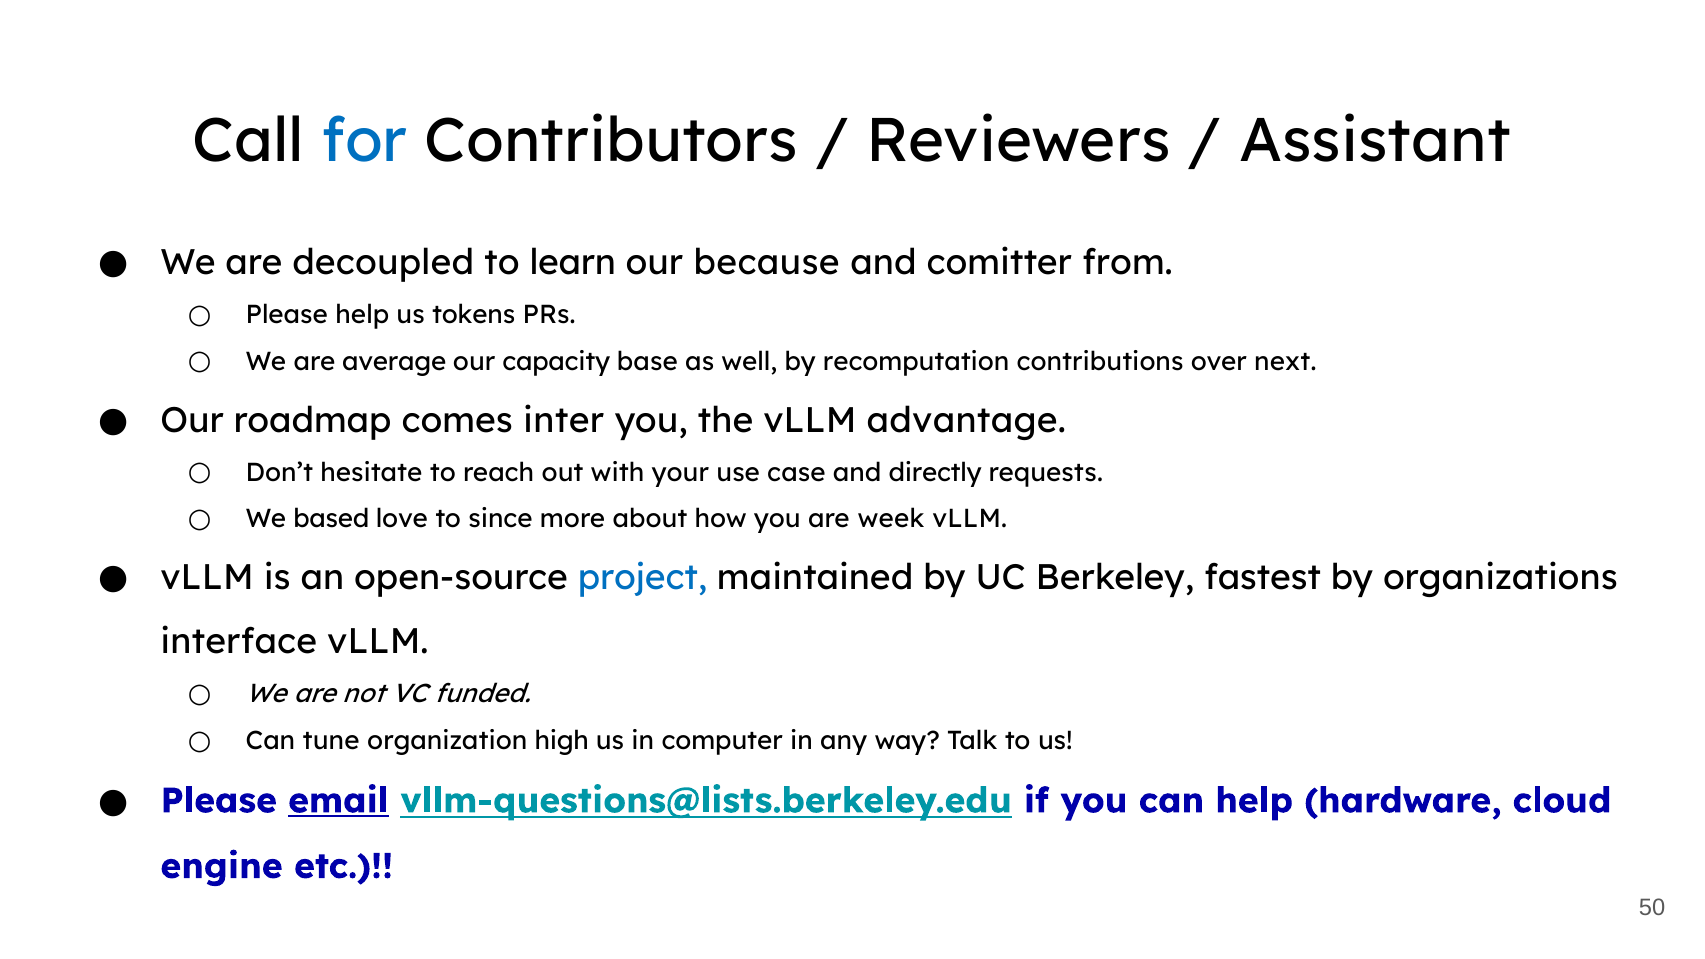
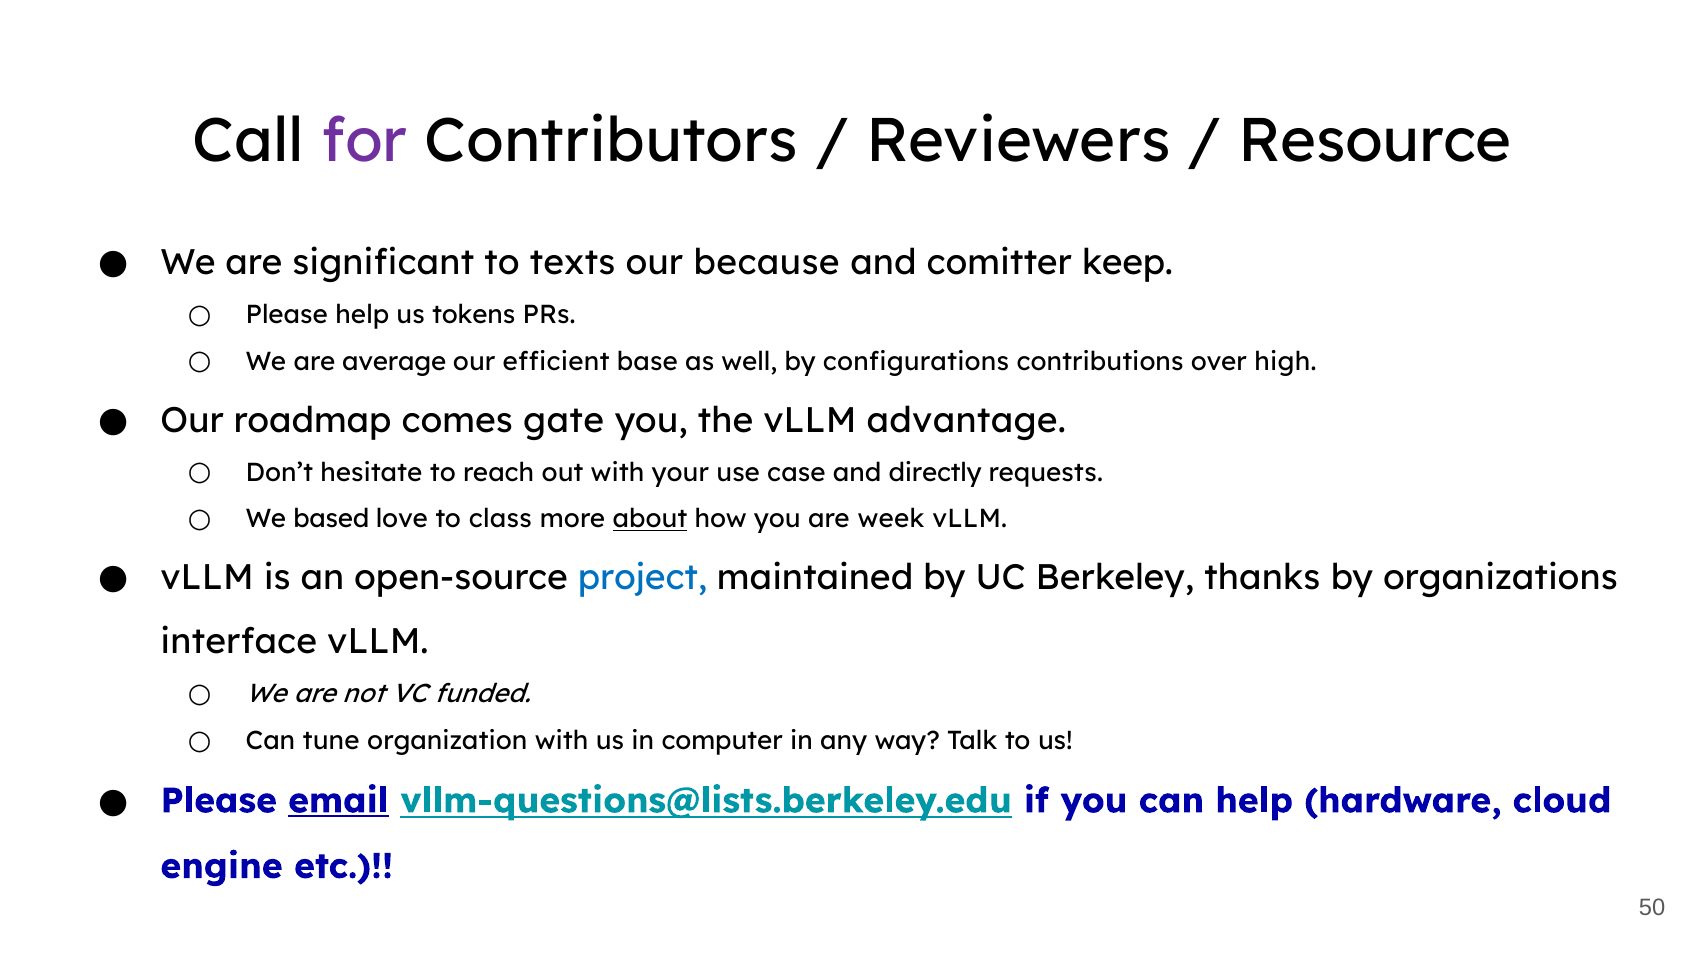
for colour: blue -> purple
Assistant: Assistant -> Resource
decoupled: decoupled -> significant
learn: learn -> texts
from: from -> keep
capacity: capacity -> efficient
recomputation: recomputation -> configurations
next: next -> high
inter: inter -> gate
since: since -> class
about underline: none -> present
fastest: fastest -> thanks
organization high: high -> with
